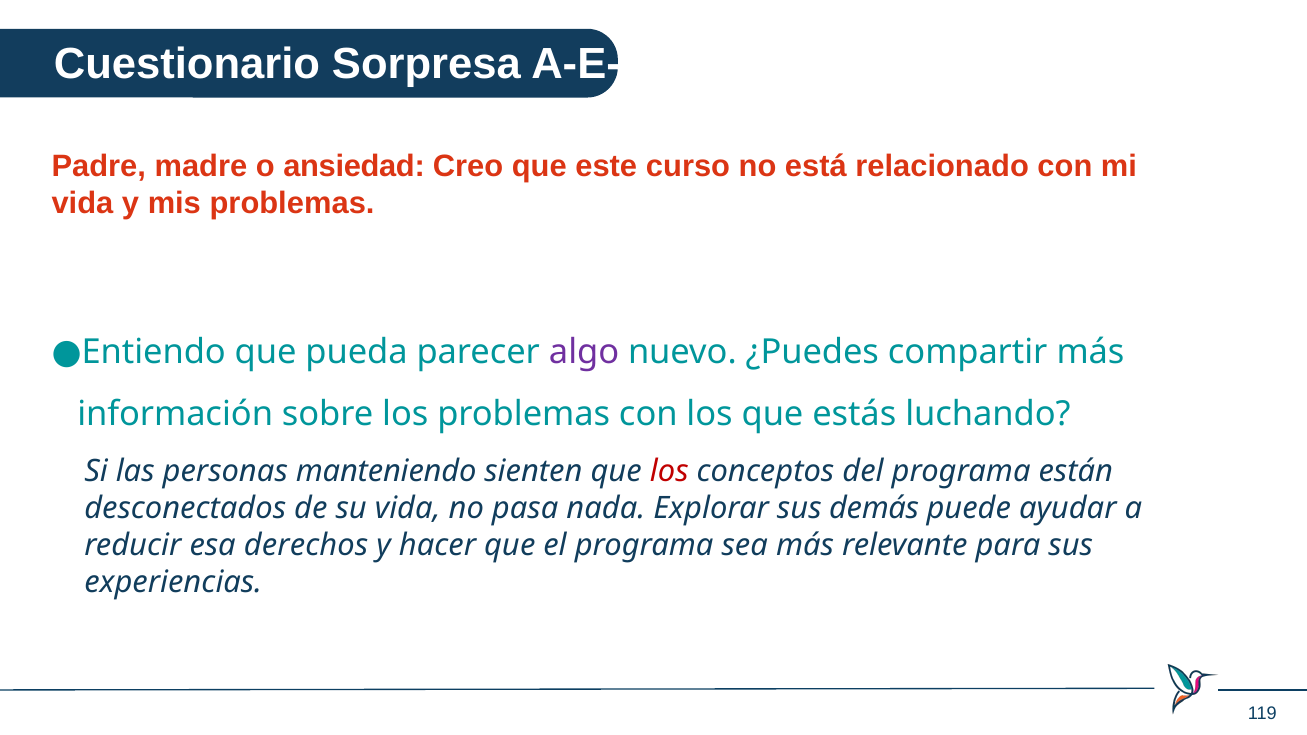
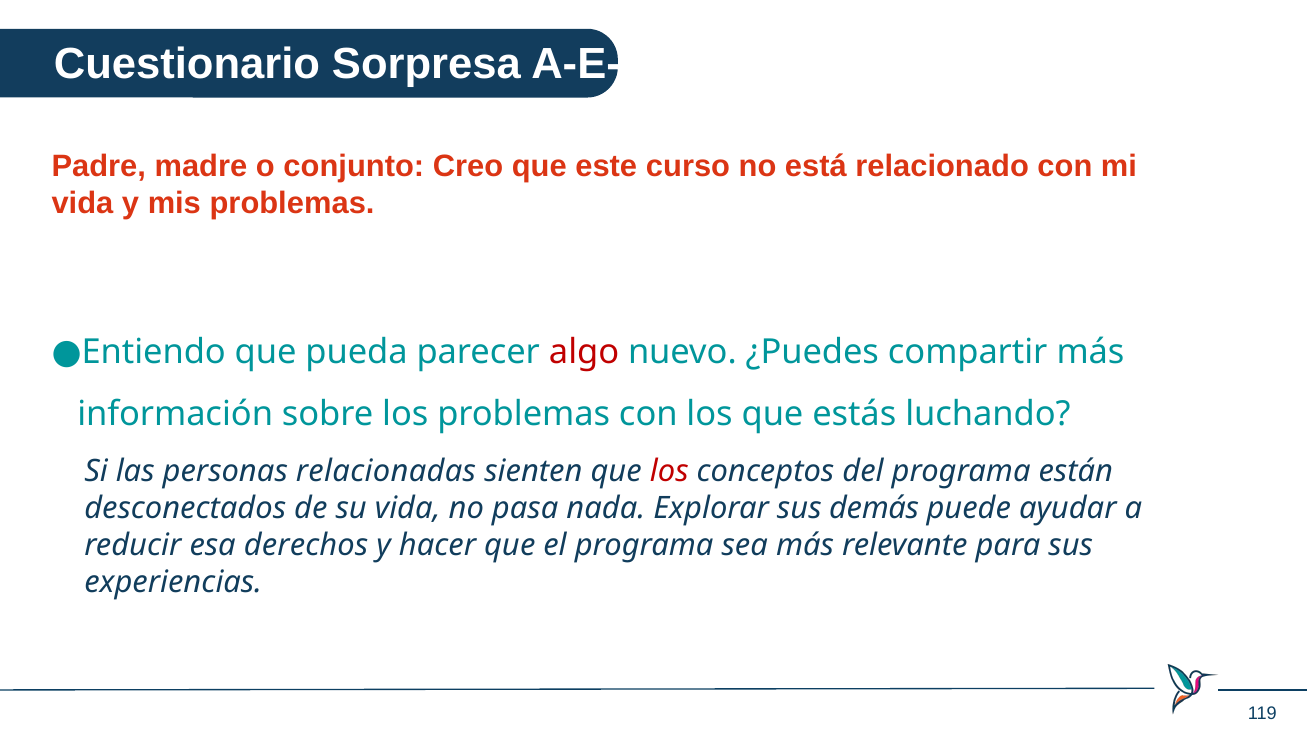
ansiedad: ansiedad -> conjunto
algo colour: purple -> red
manteniendo: manteniendo -> relacionadas
